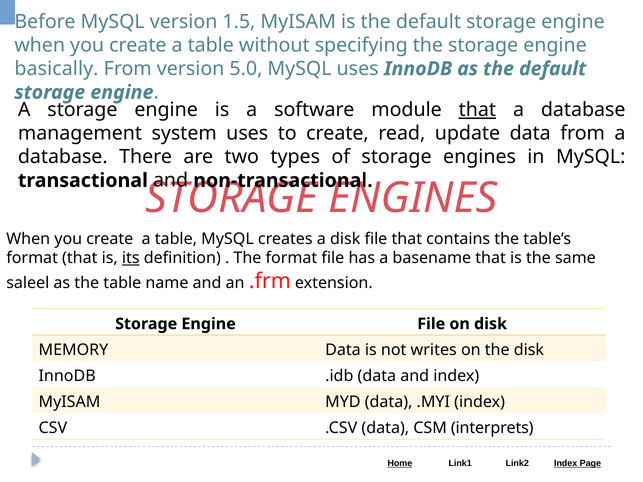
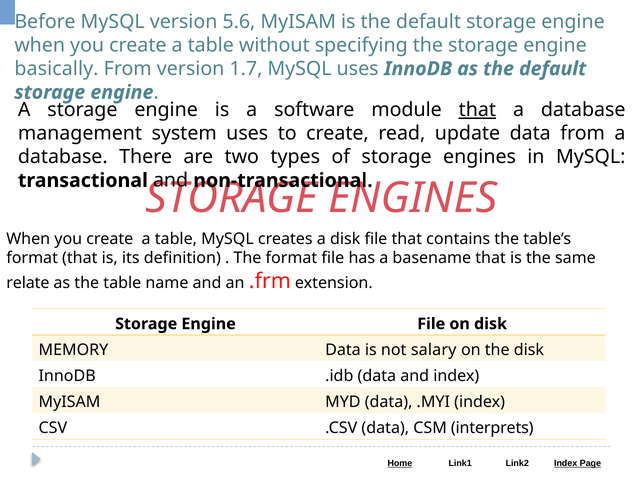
1.5: 1.5 -> 5.6
5.0: 5.0 -> 1.7
its underline: present -> none
saleel: saleel -> relate
writes: writes -> salary
